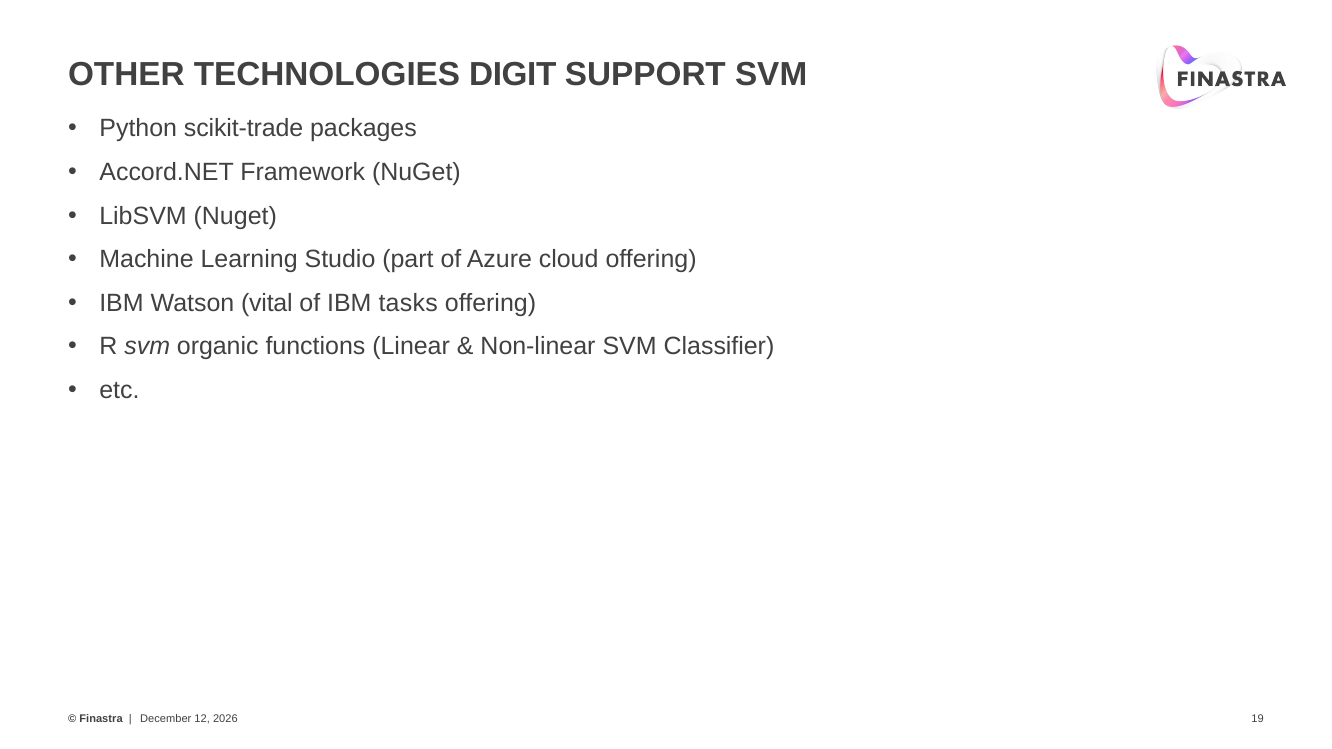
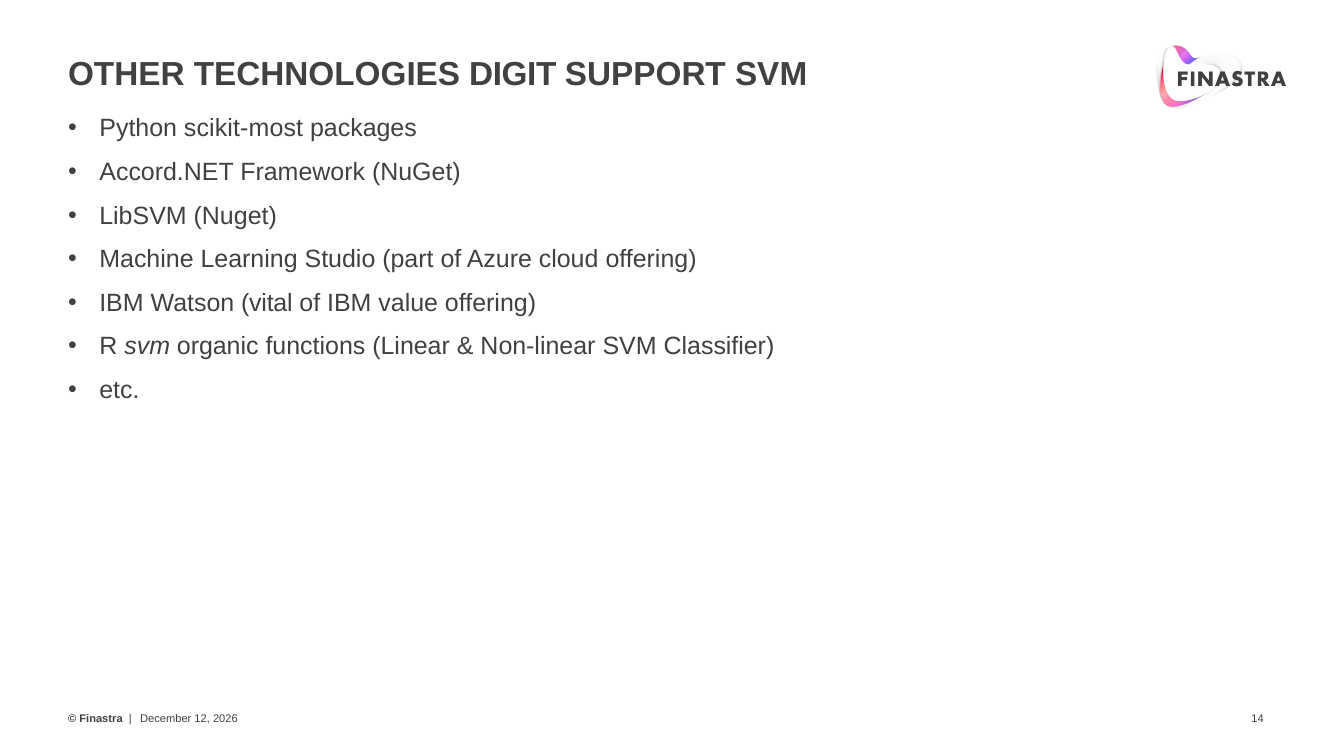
scikit-trade: scikit-trade -> scikit-most
tasks: tasks -> value
19: 19 -> 14
